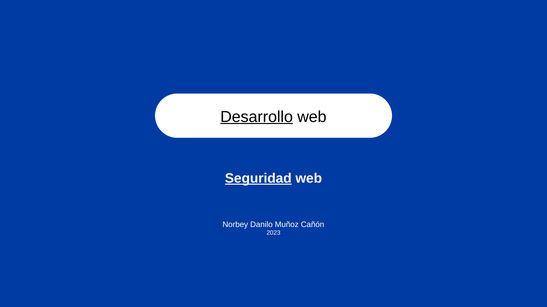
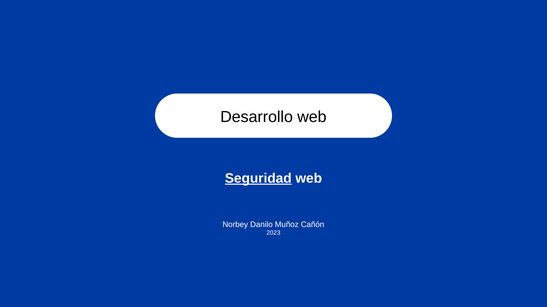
Desarrollo underline: present -> none
